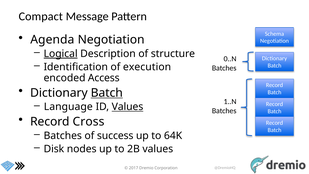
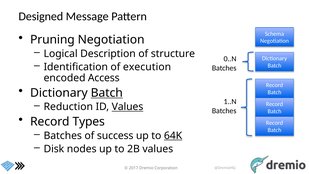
Compact: Compact -> Designed
Agenda: Agenda -> Pruning
Logical underline: present -> none
Language: Language -> Reduction
Cross: Cross -> Types
64K underline: none -> present
